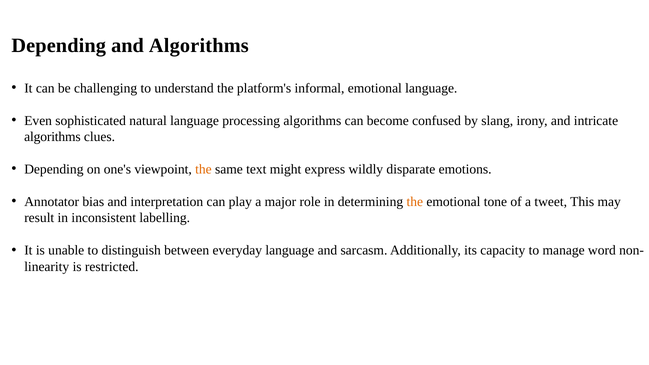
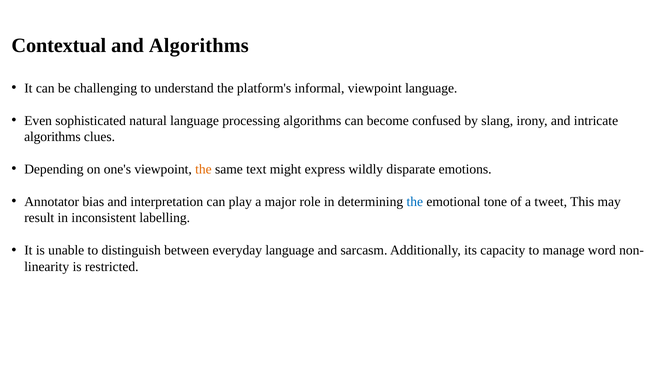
Depending at (59, 46): Depending -> Contextual
informal emotional: emotional -> viewpoint
the at (415, 202) colour: orange -> blue
